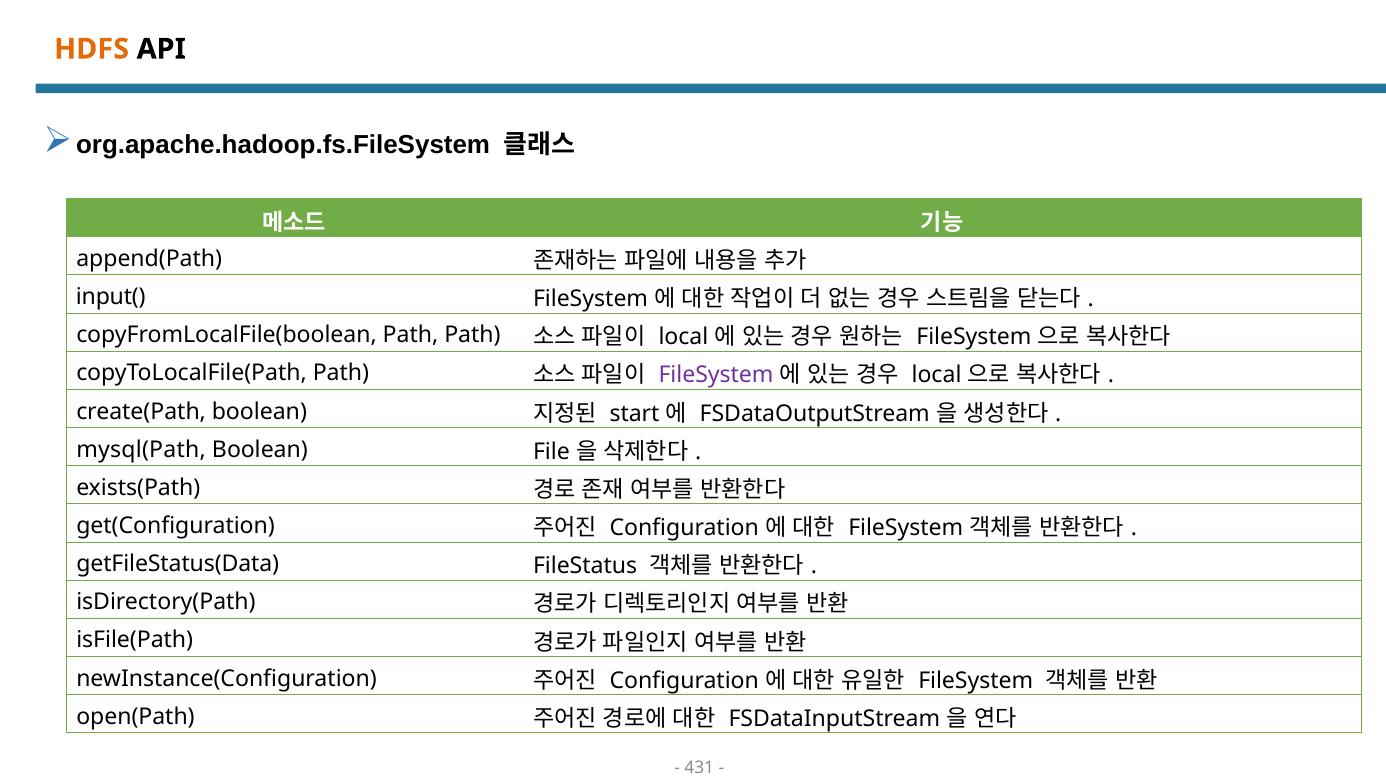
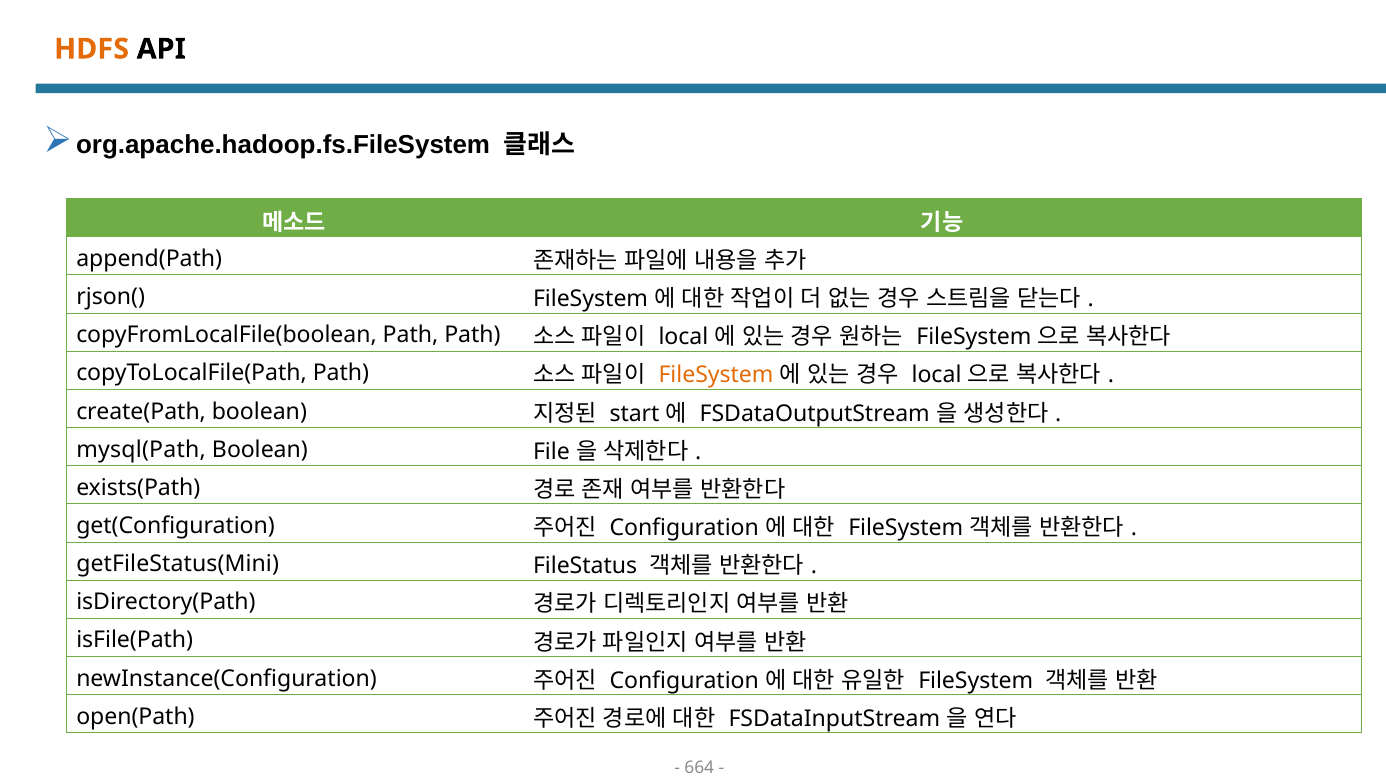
input(: input( -> rjson(
FileSystem at (716, 375) colour: purple -> orange
getFileStatus(Data: getFileStatus(Data -> getFileStatus(Mini
431: 431 -> 664
